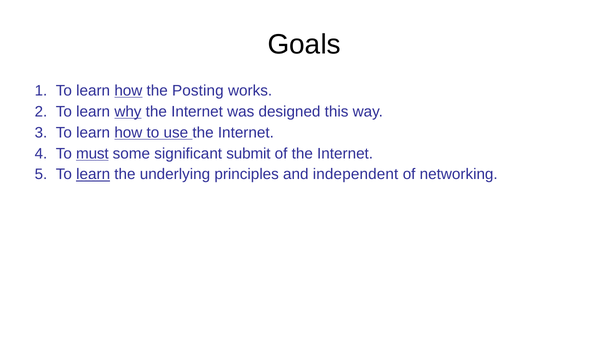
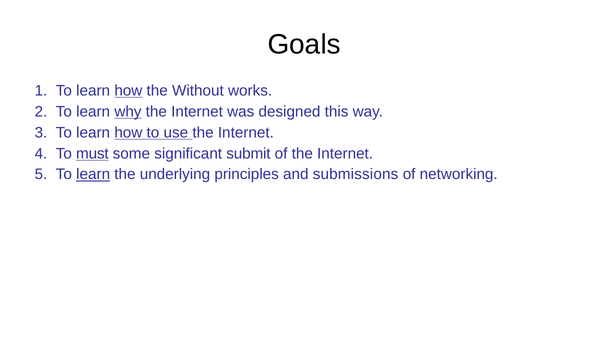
Posting: Posting -> Without
independent: independent -> submissions
